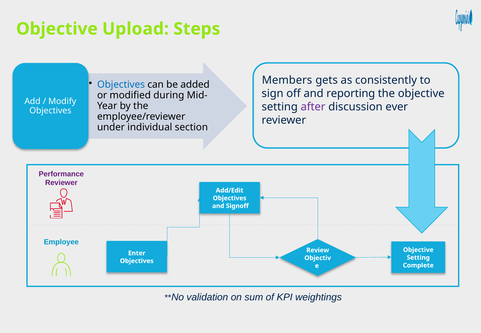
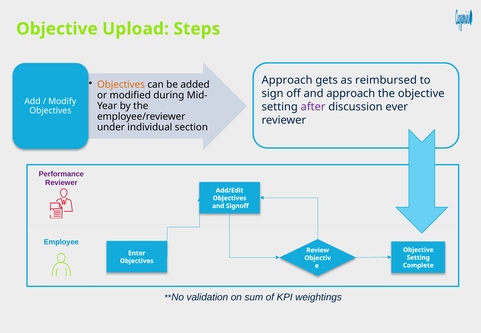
Members at (287, 80): Members -> Approach
consistently: consistently -> reimbursed
Objectives at (121, 85) colour: blue -> orange
and reporting: reporting -> approach
